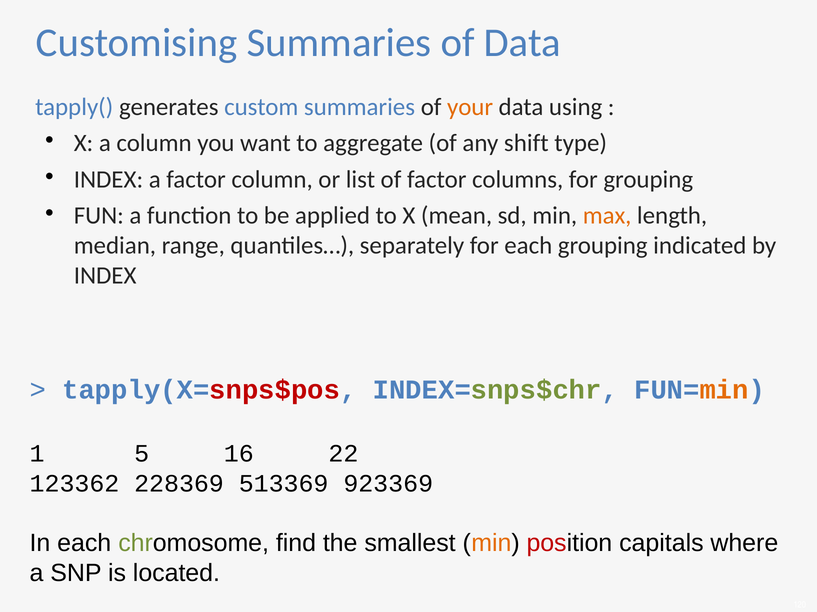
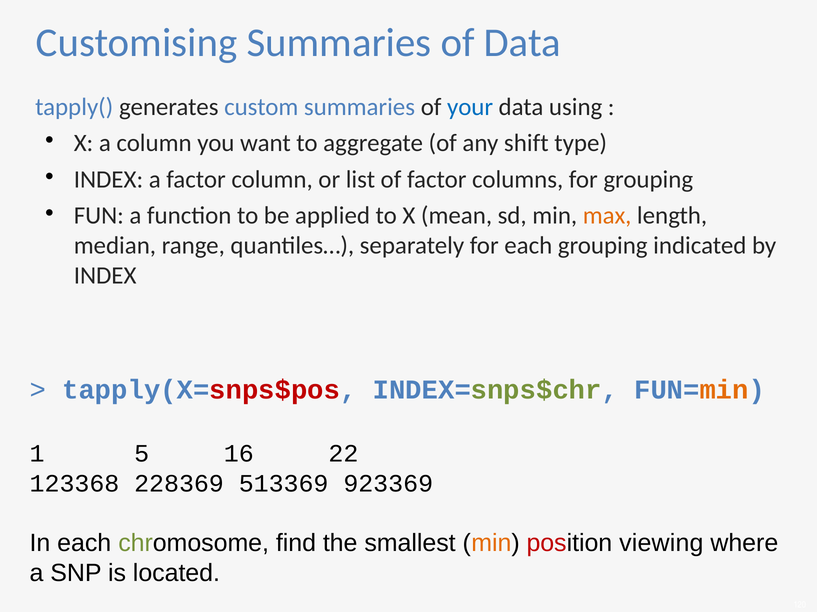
your colour: orange -> blue
123362: 123362 -> 123368
capitals: capitals -> viewing
